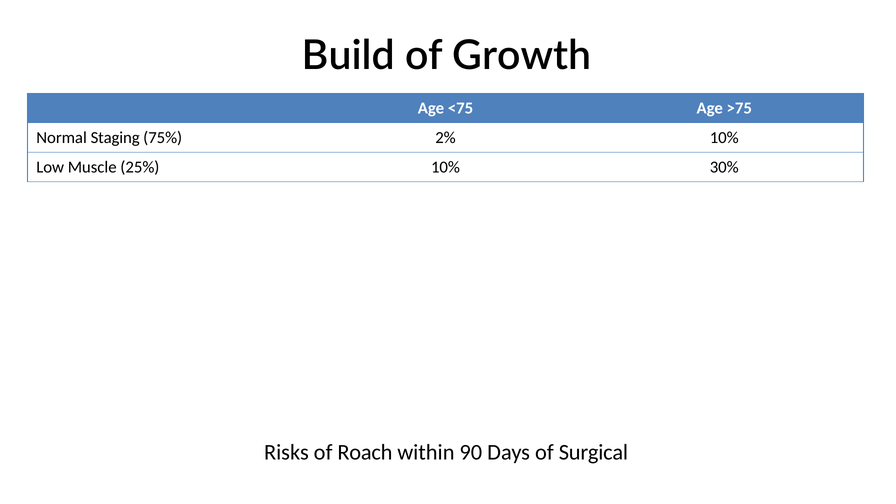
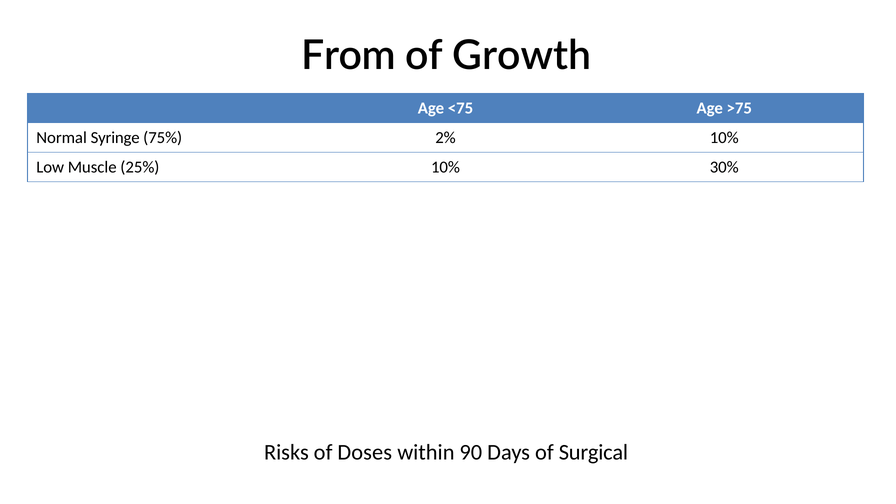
Build: Build -> From
Staging: Staging -> Syringe
Roach: Roach -> Doses
